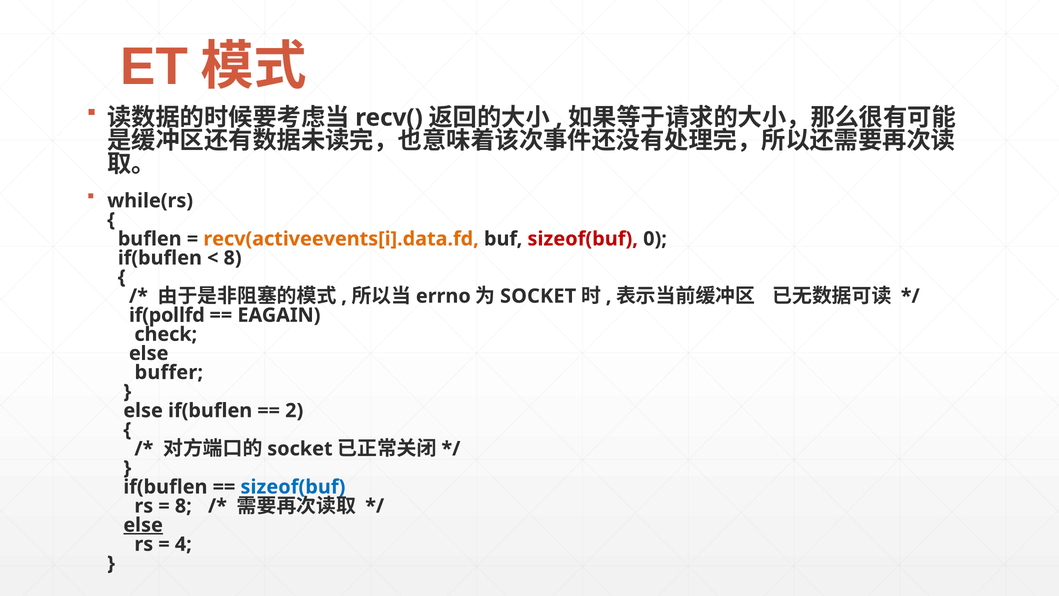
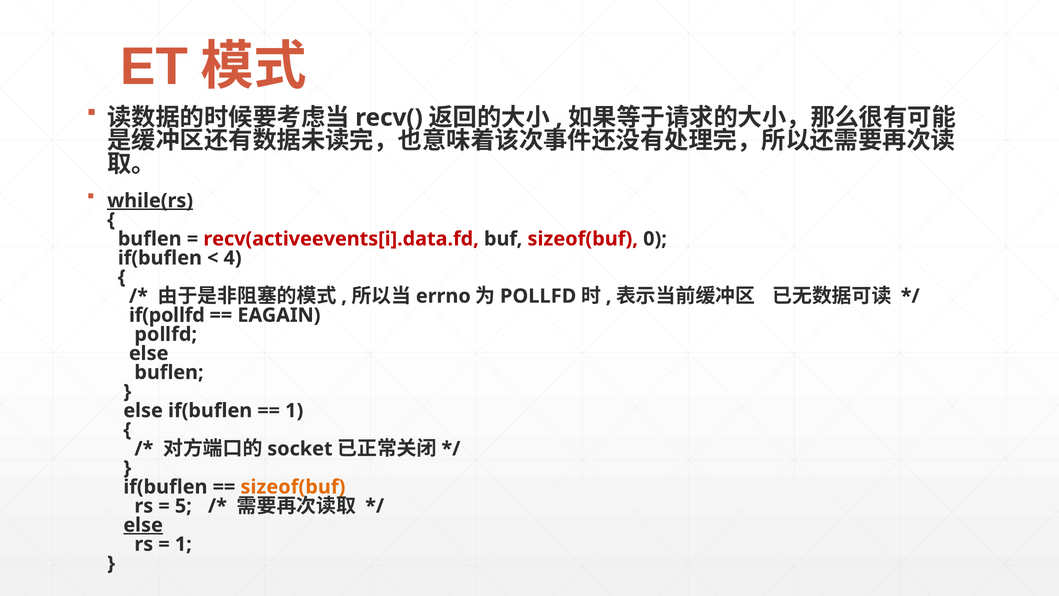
while(rs underline: none -> present
recv(activeevents[i].data.fd colour: orange -> red
8 at (233, 258): 8 -> 4
SOCKET at (538, 296): SOCKET -> POLLFD
check at (166, 334): check -> pollfd
buffer at (169, 372): buffer -> buflen
2 at (294, 410): 2 -> 1
sizeof(buf at (293, 487) colour: blue -> orange
8 at (183, 506): 8 -> 5
4 at (183, 544): 4 -> 1
